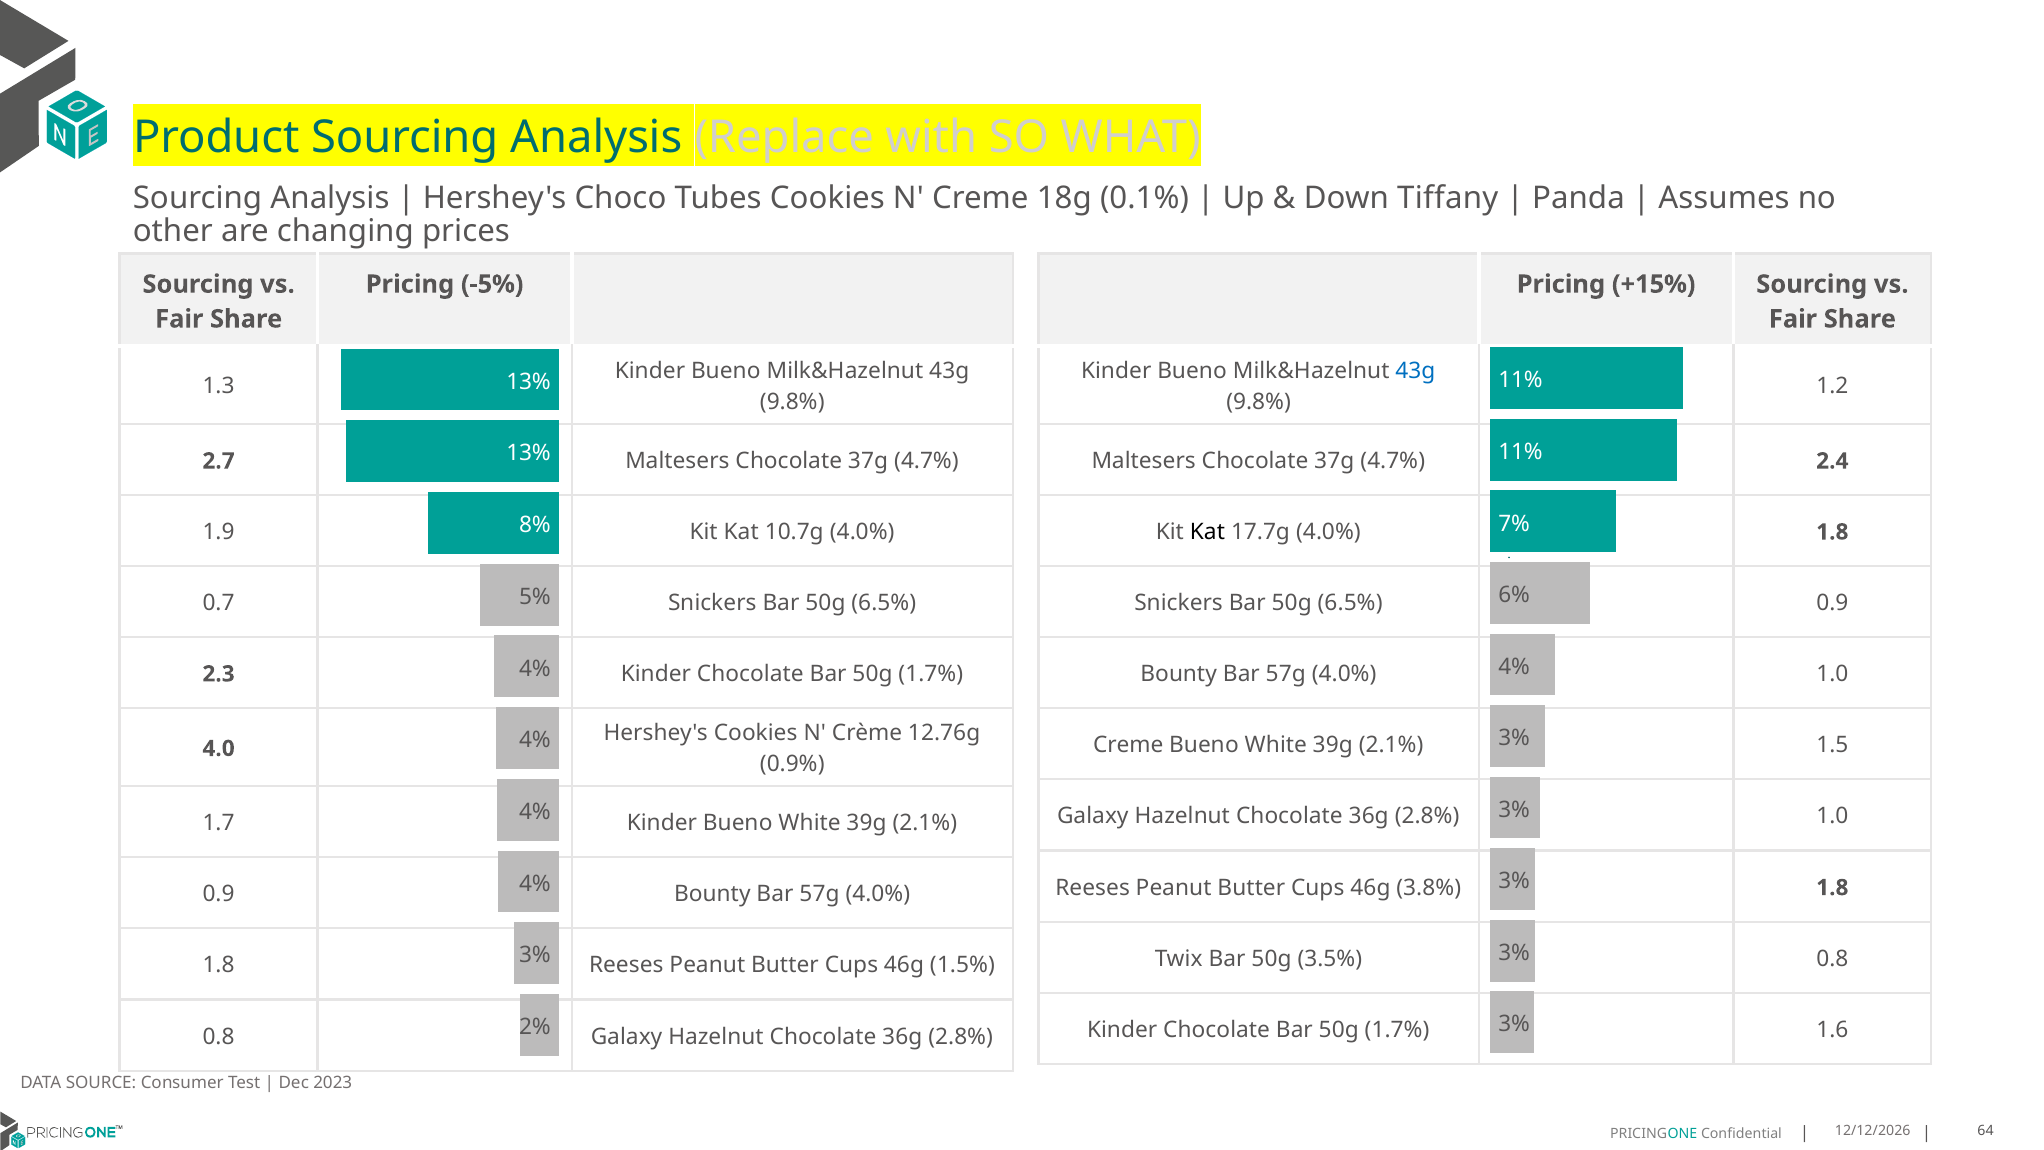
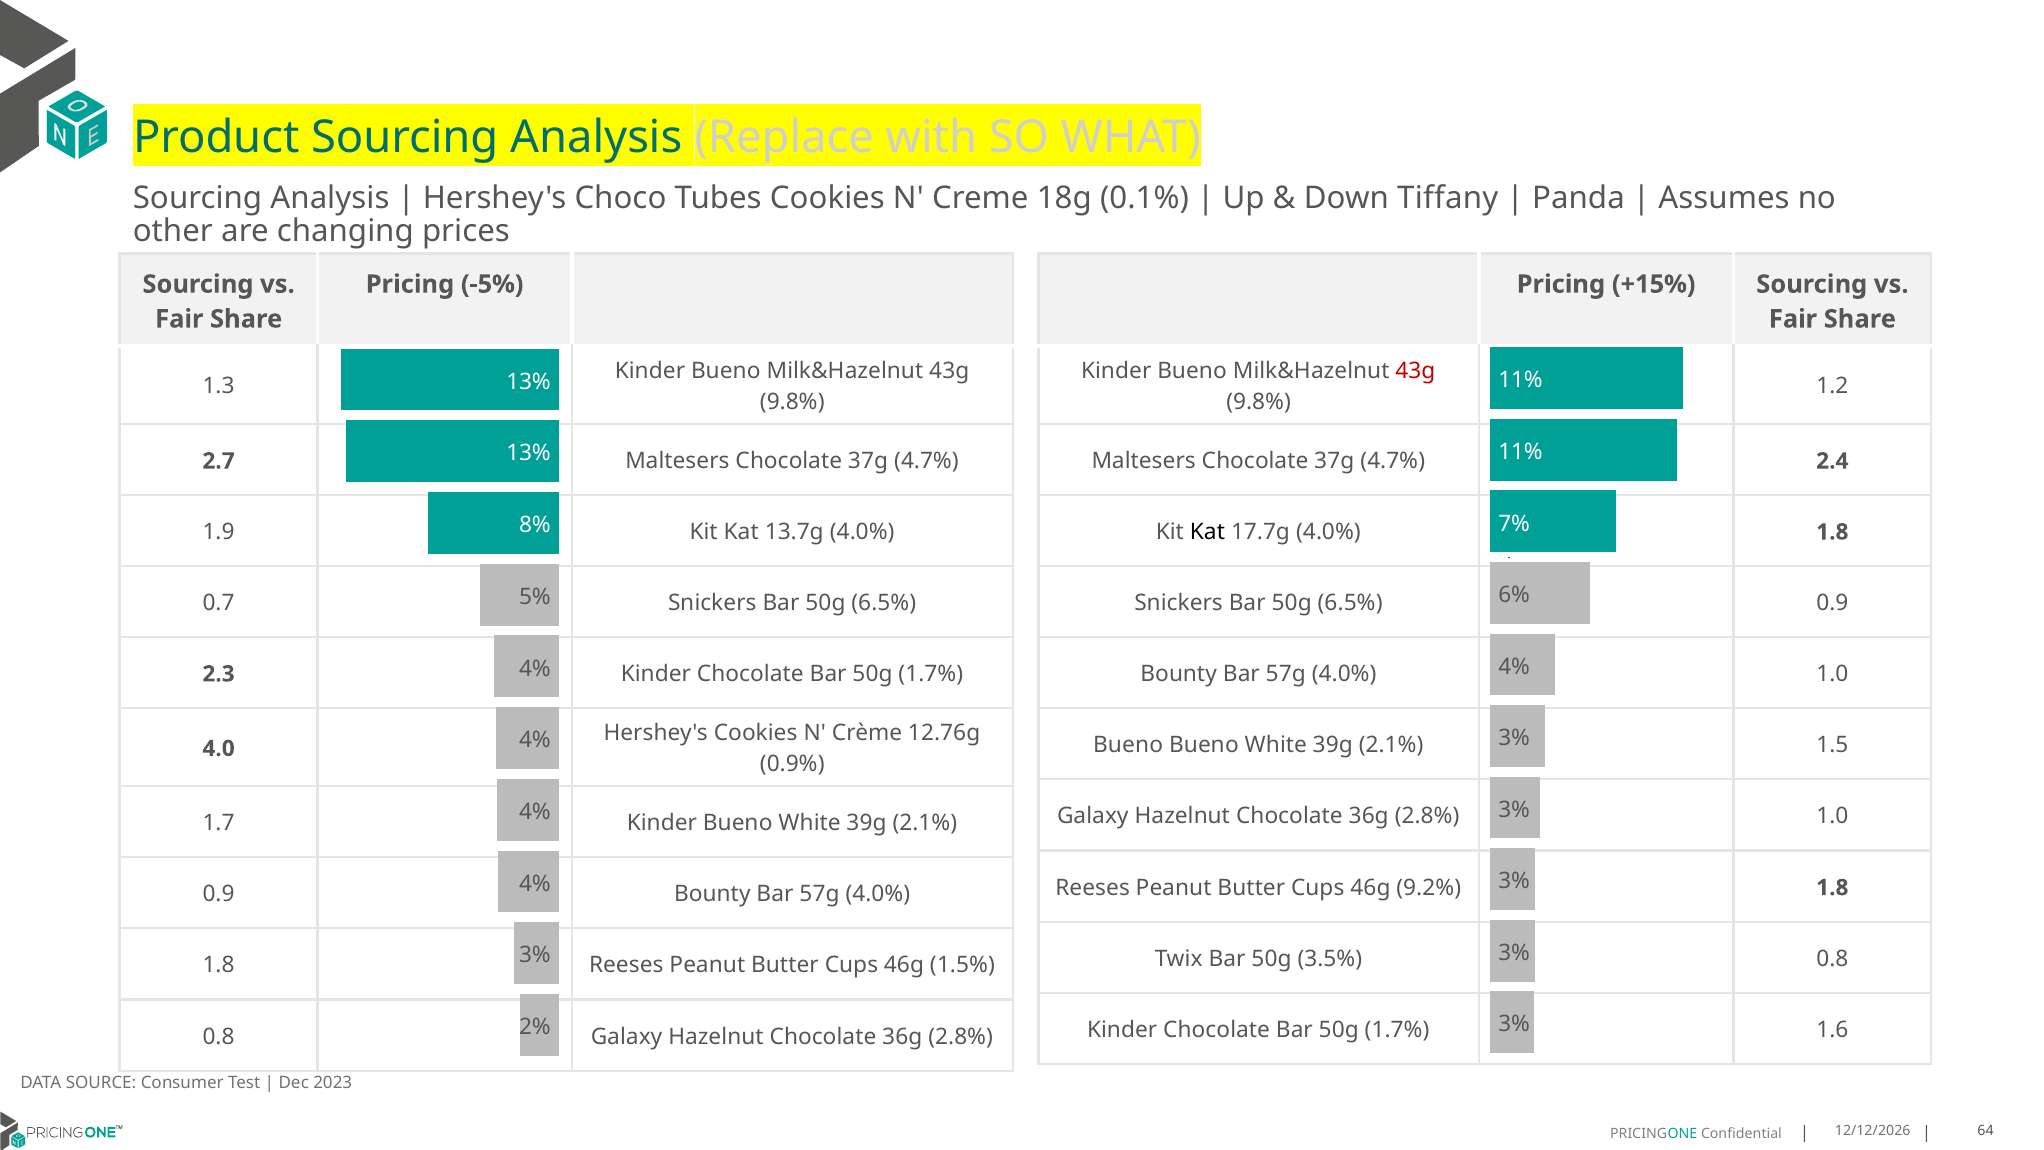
43g at (1415, 371) colour: blue -> red
10.7g: 10.7g -> 13.7g
Creme at (1128, 745): Creme -> Bueno
3.8%: 3.8% -> 9.2%
